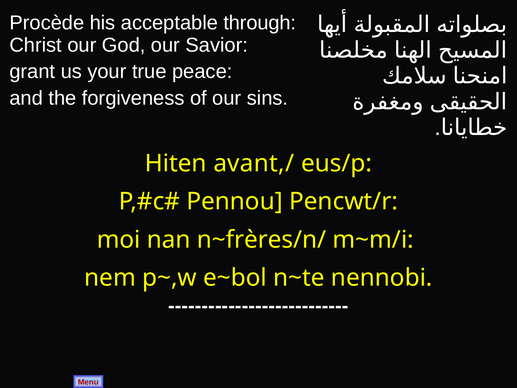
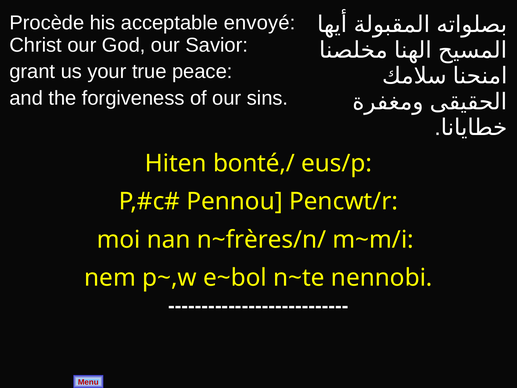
through: through -> envoyé
avant,/: avant,/ -> bonté,/
